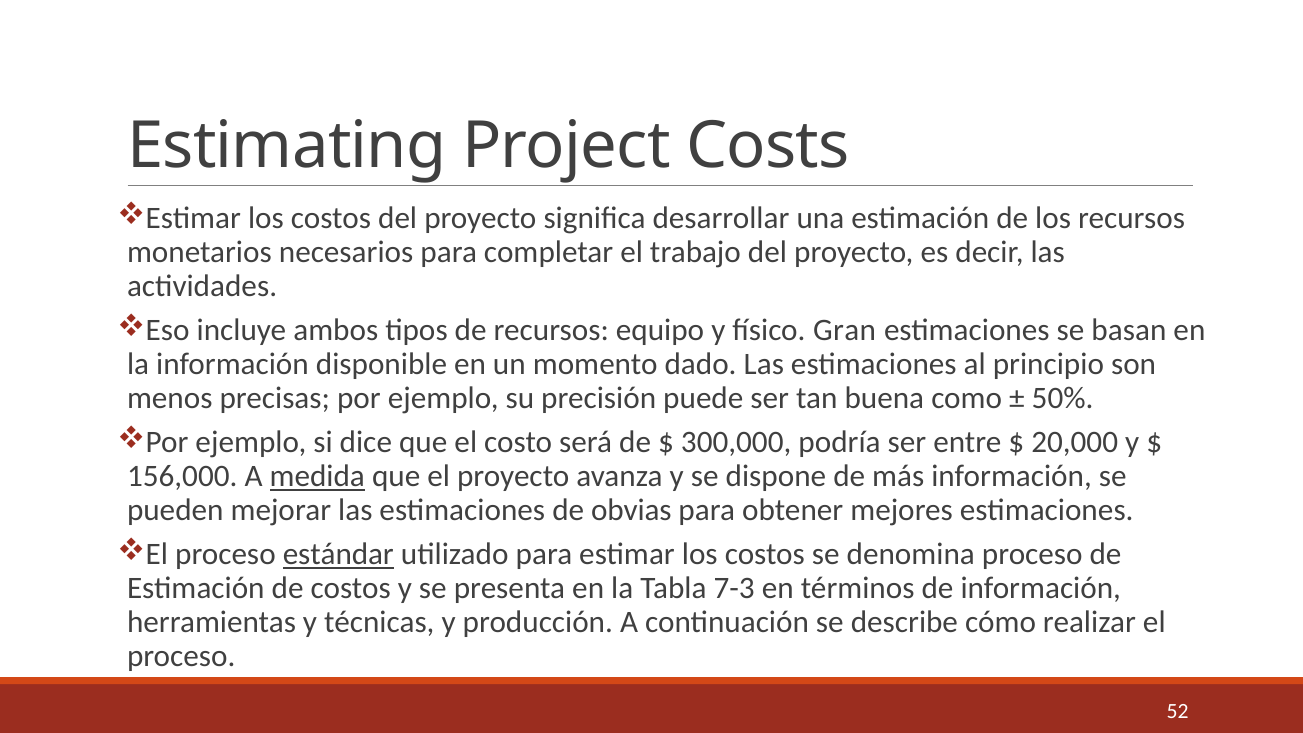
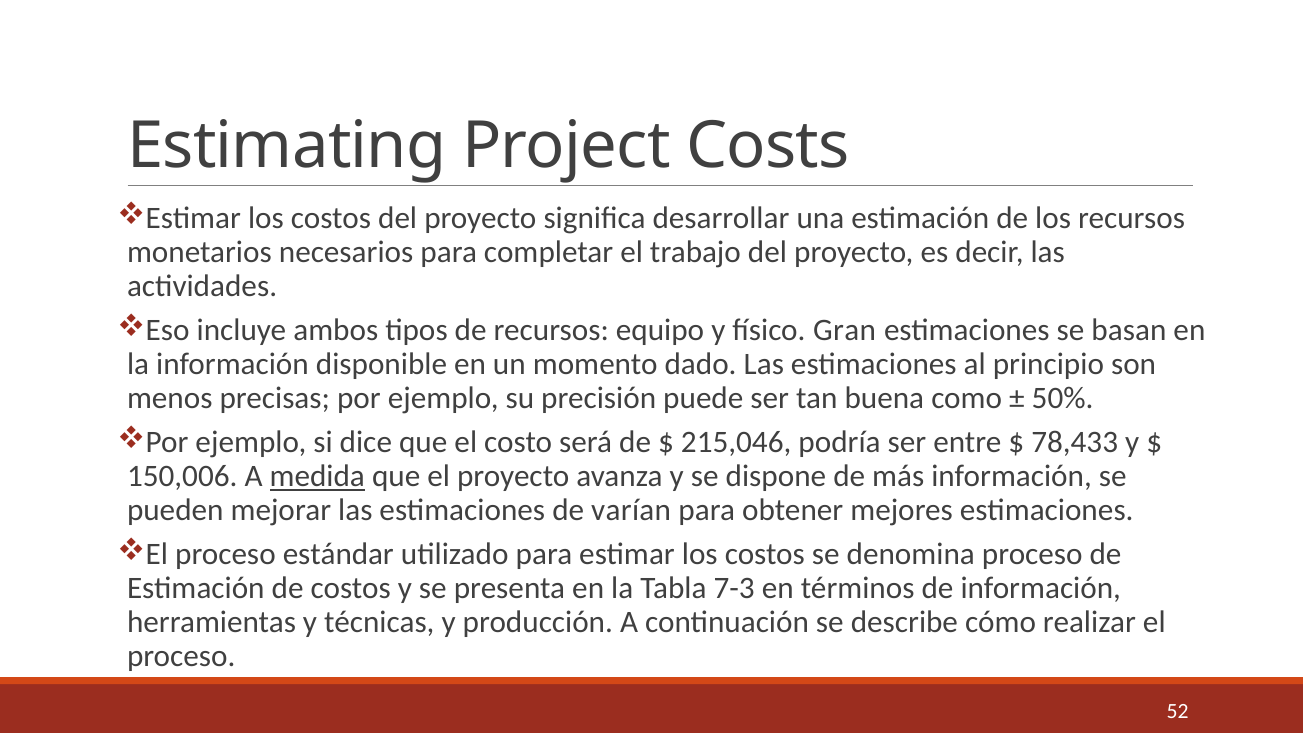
300,000: 300,000 -> 215,046
20,000: 20,000 -> 78,433
156,000: 156,000 -> 150,006
obvias: obvias -> varían
estándar underline: present -> none
